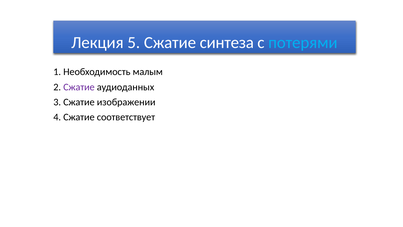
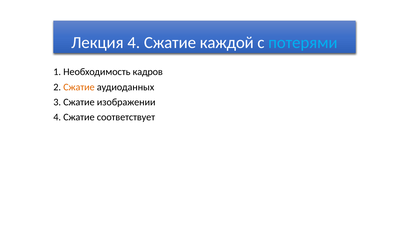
Лекция 5: 5 -> 4
синтеза: синтеза -> каждой
малым: малым -> кадров
Сжатие at (79, 87) colour: purple -> orange
